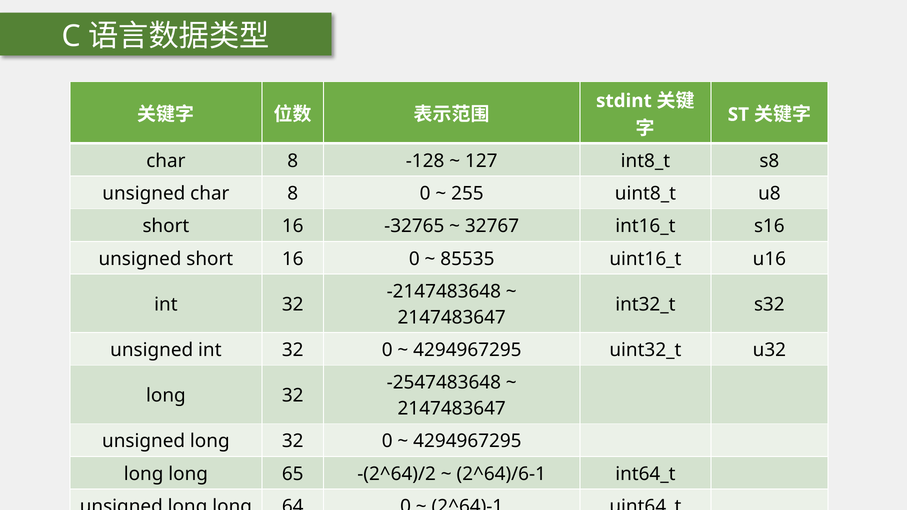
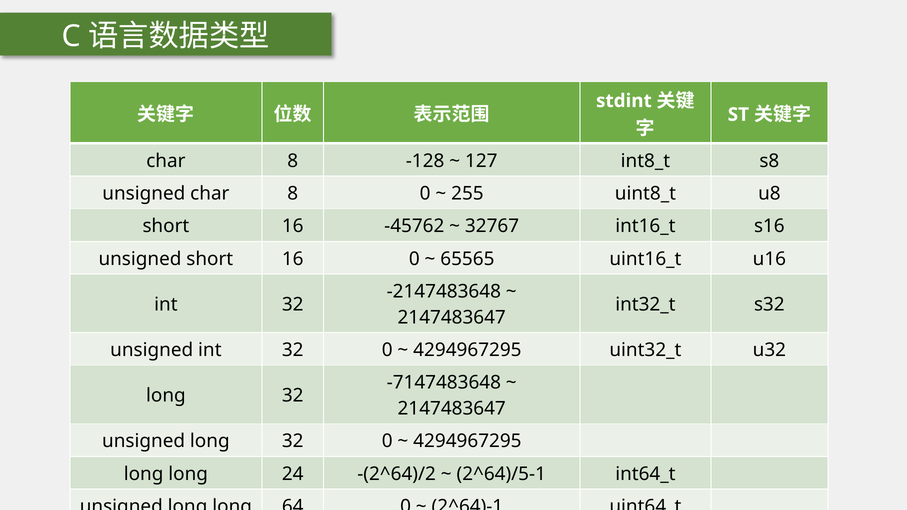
-32765: -32765 -> -45762
85535: 85535 -> 65565
-2547483648: -2547483648 -> -7147483648
65: 65 -> 24
2^64)/6-1: 2^64)/6-1 -> 2^64)/5-1
